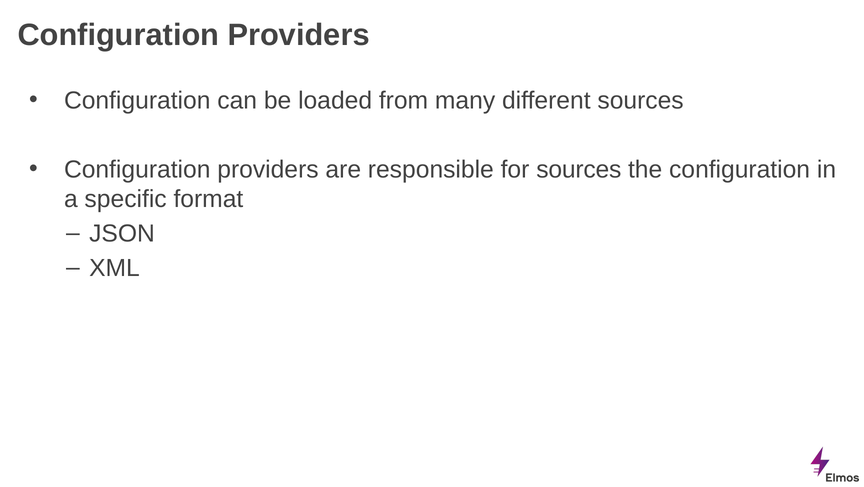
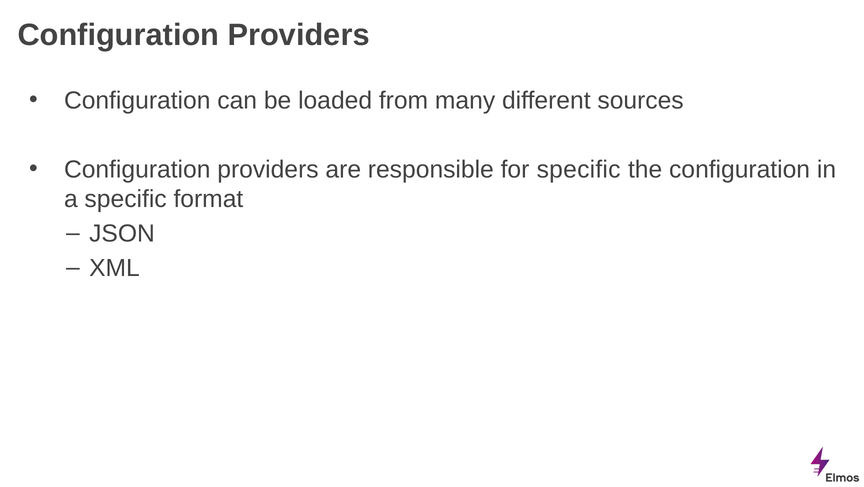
for sources: sources -> specific
